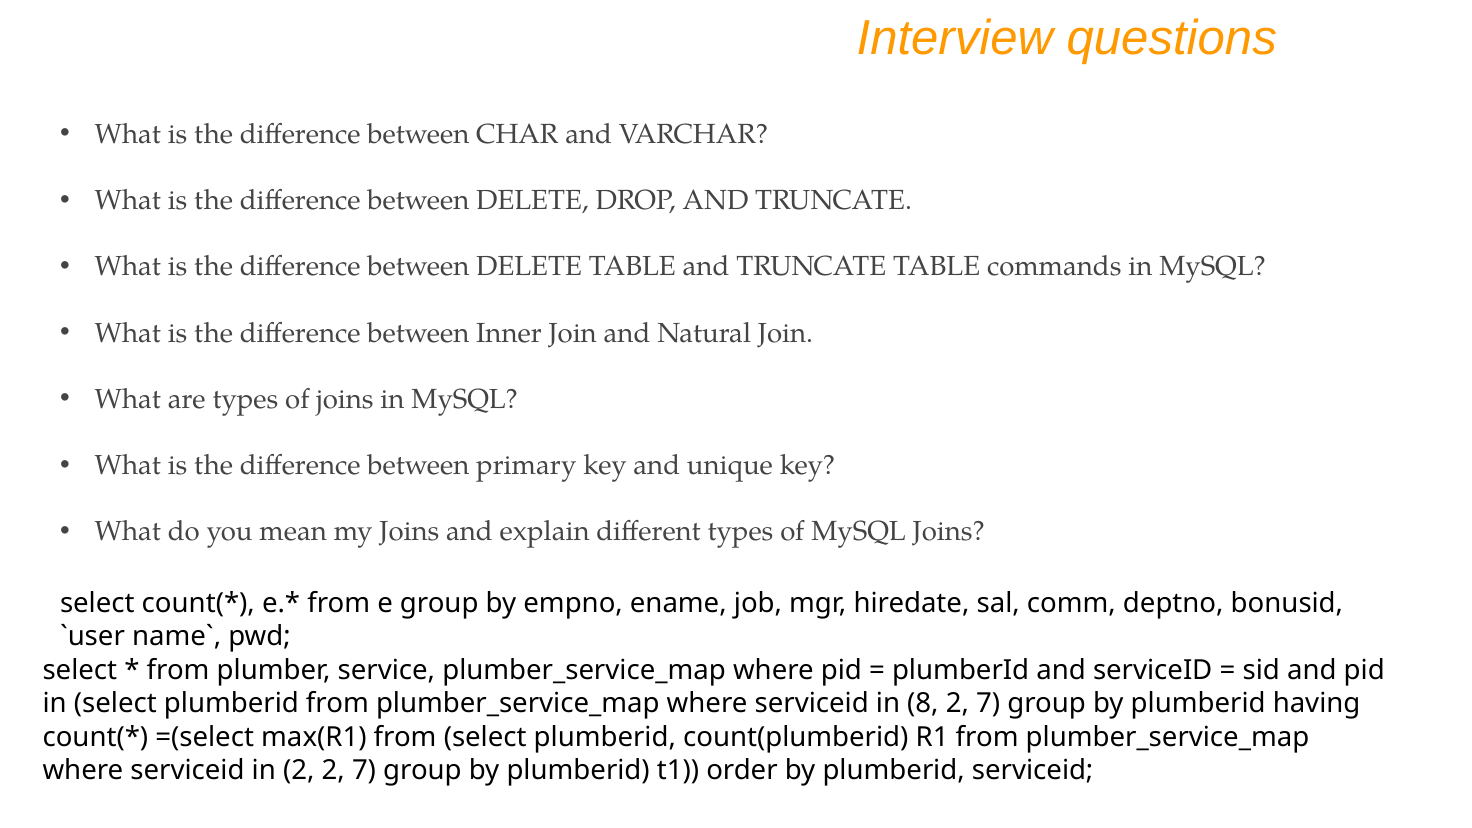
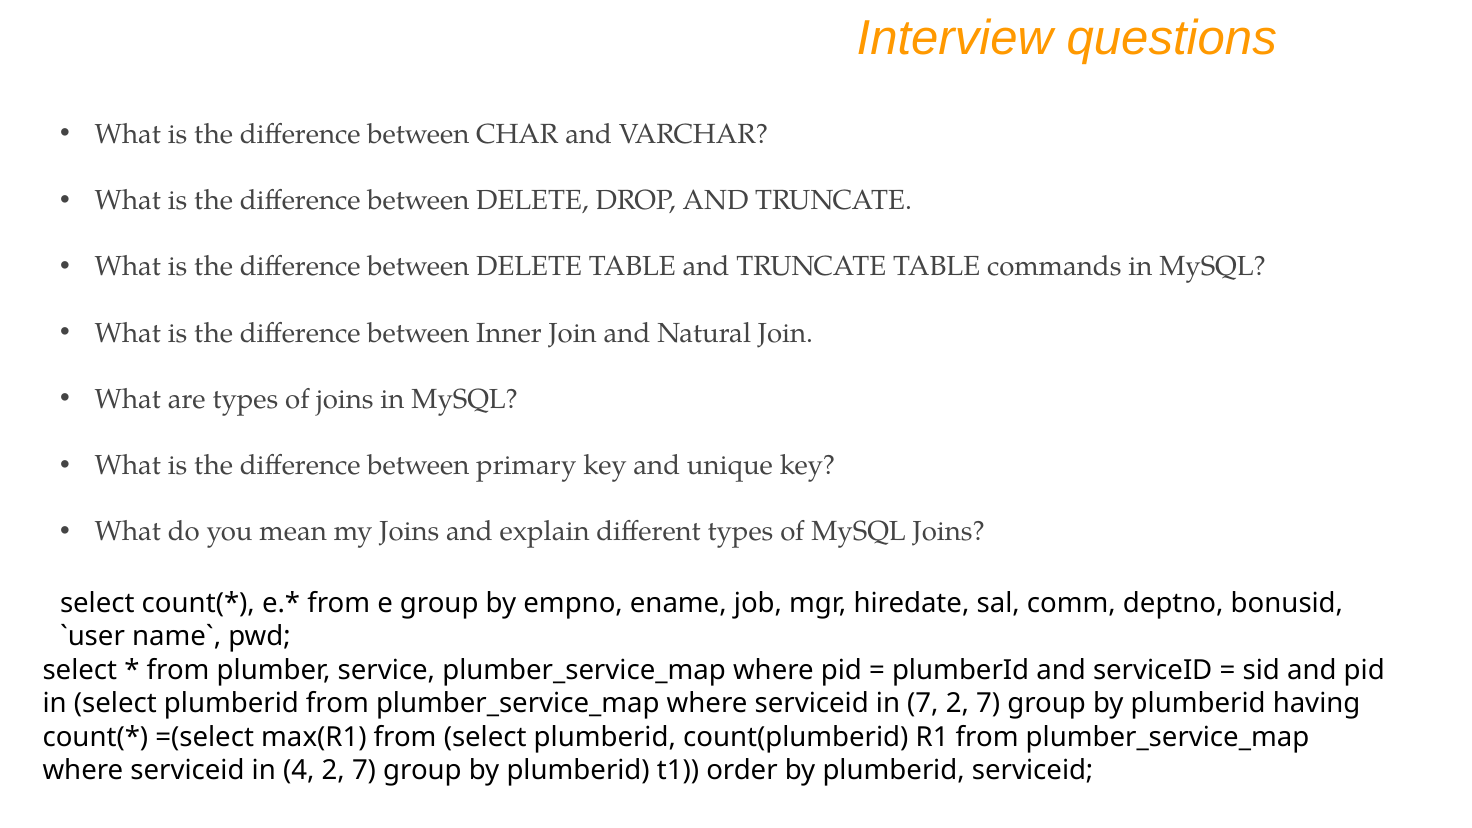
in 8: 8 -> 7
in 2: 2 -> 4
